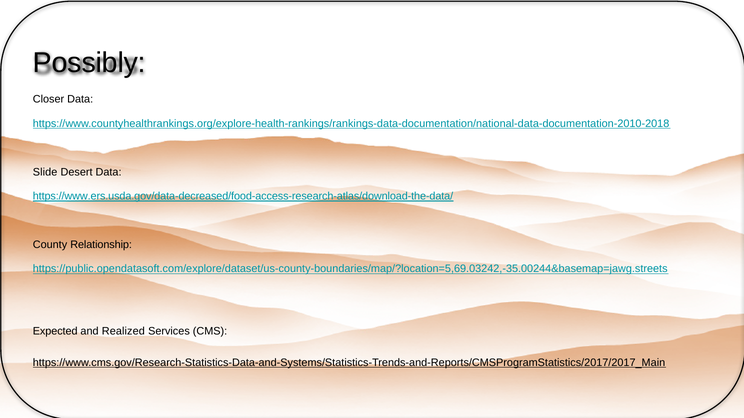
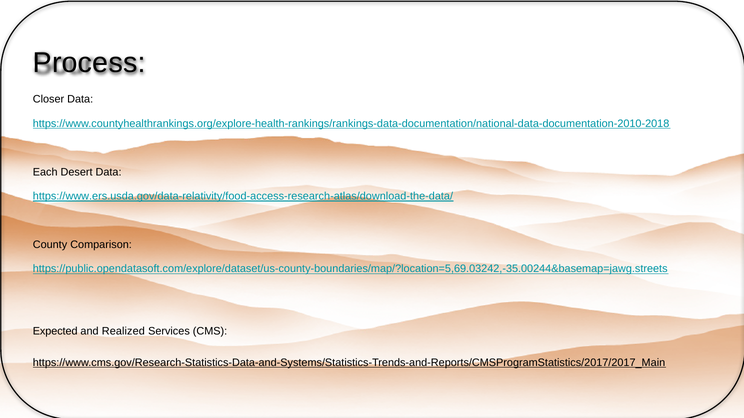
Possibly: Possibly -> Process
Slide: Slide -> Each
https://www.ers.usda.gov/data-decreased/food-access-research-atlas/download-the-data/: https://www.ers.usda.gov/data-decreased/food-access-research-atlas/download-the-data/ -> https://www.ers.usda.gov/data-relativity/food-access-research-atlas/download-the-data/
Relationship: Relationship -> Comparison
